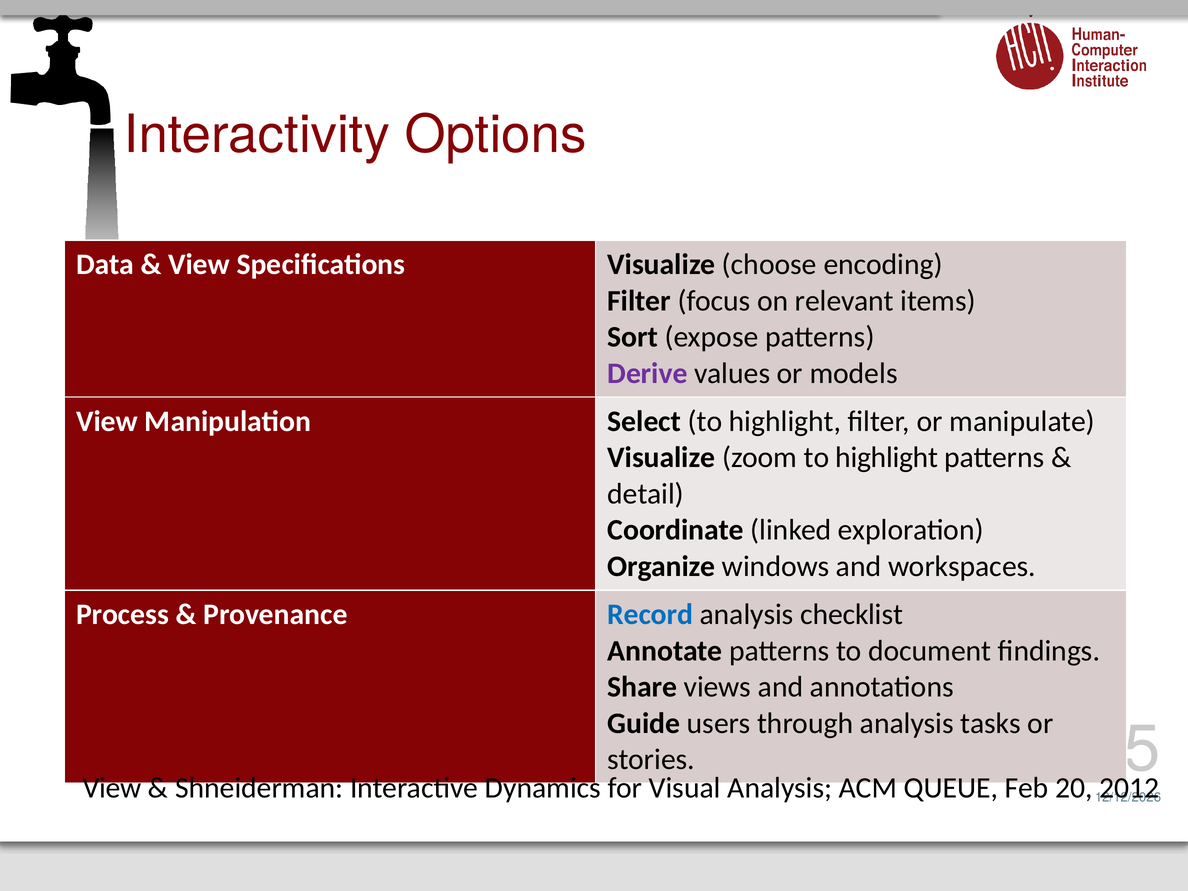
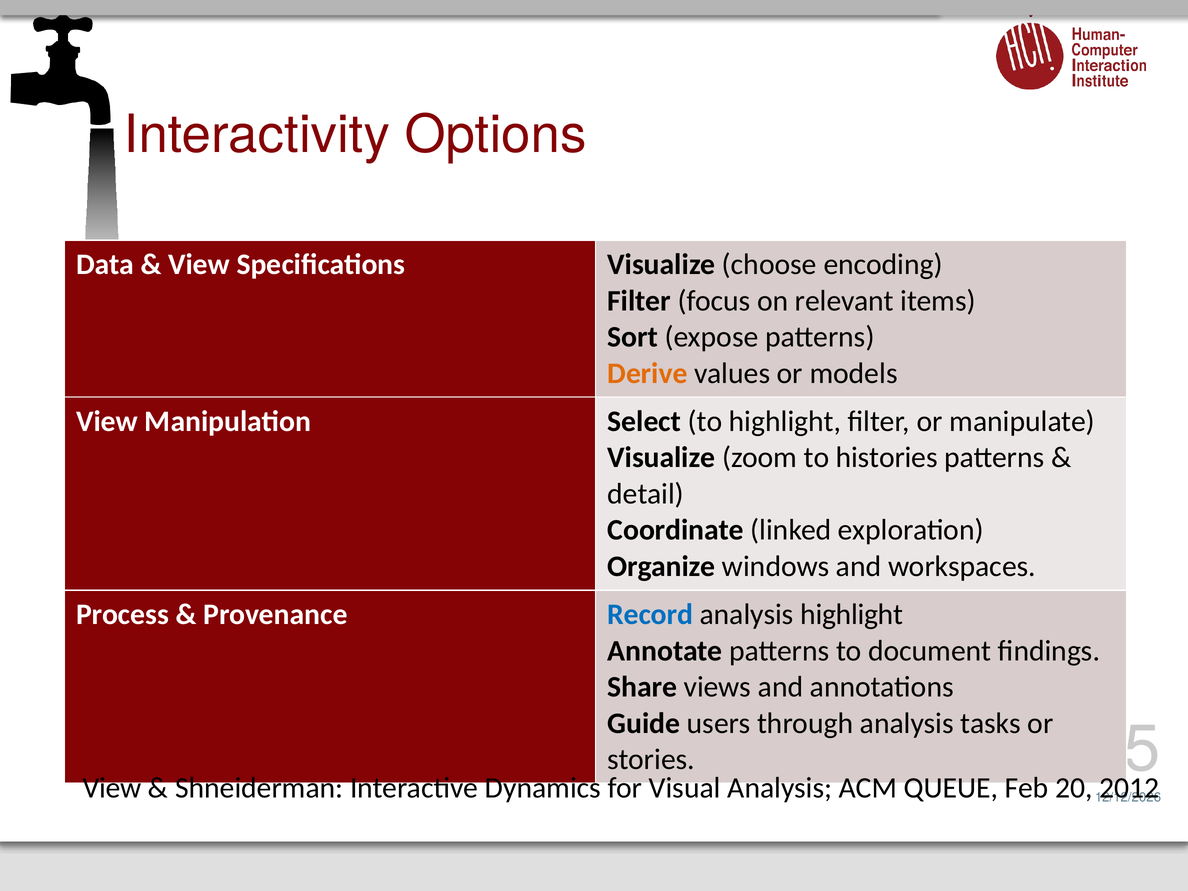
Derive colour: purple -> orange
zoom to highlight: highlight -> histories
analysis checklist: checklist -> highlight
